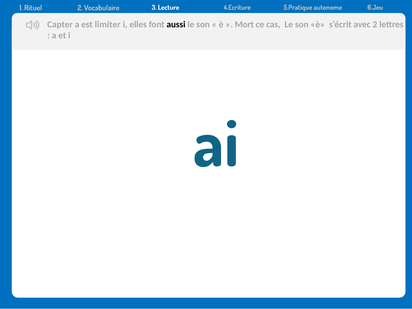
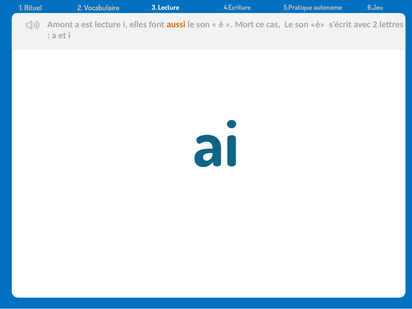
Capter: Capter -> Amont
est limiter: limiter -> lecture
aussi colour: black -> orange
